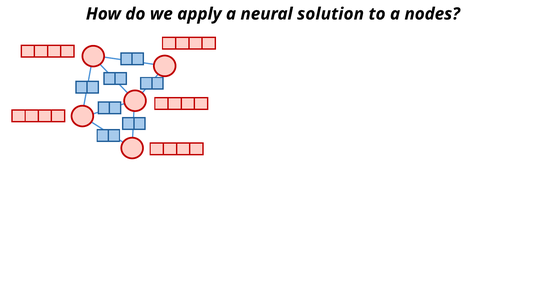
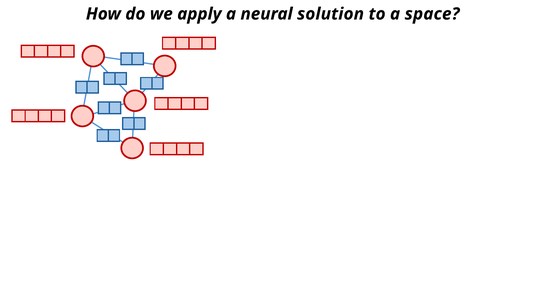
nodes: nodes -> space
